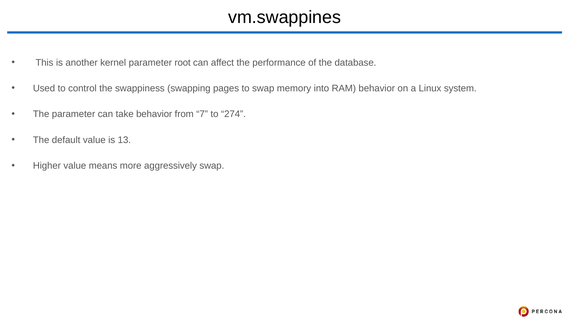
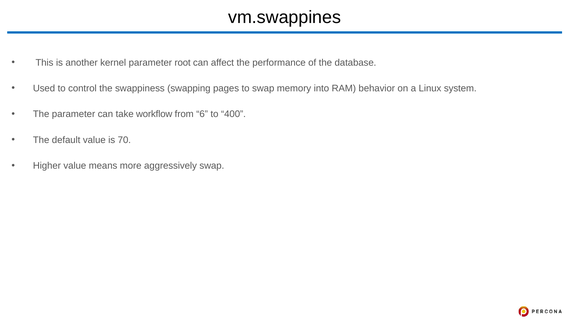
take behavior: behavior -> workflow
7: 7 -> 6
274: 274 -> 400
13: 13 -> 70
